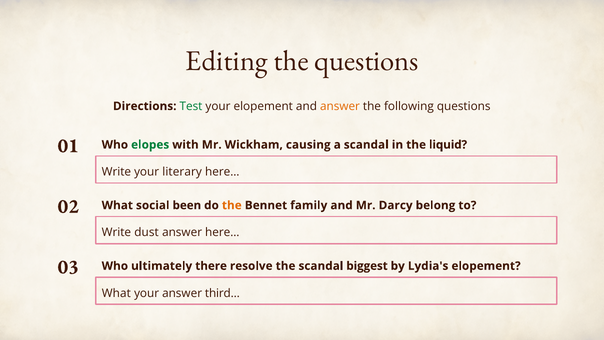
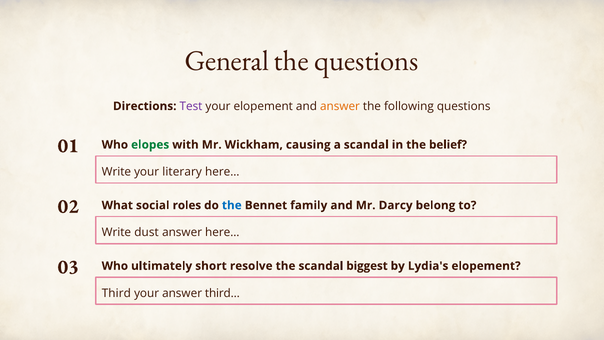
Editing: Editing -> General
Test colour: green -> purple
liquid: liquid -> belief
been: been -> roles
the at (232, 205) colour: orange -> blue
there: there -> short
What at (116, 293): What -> Third
